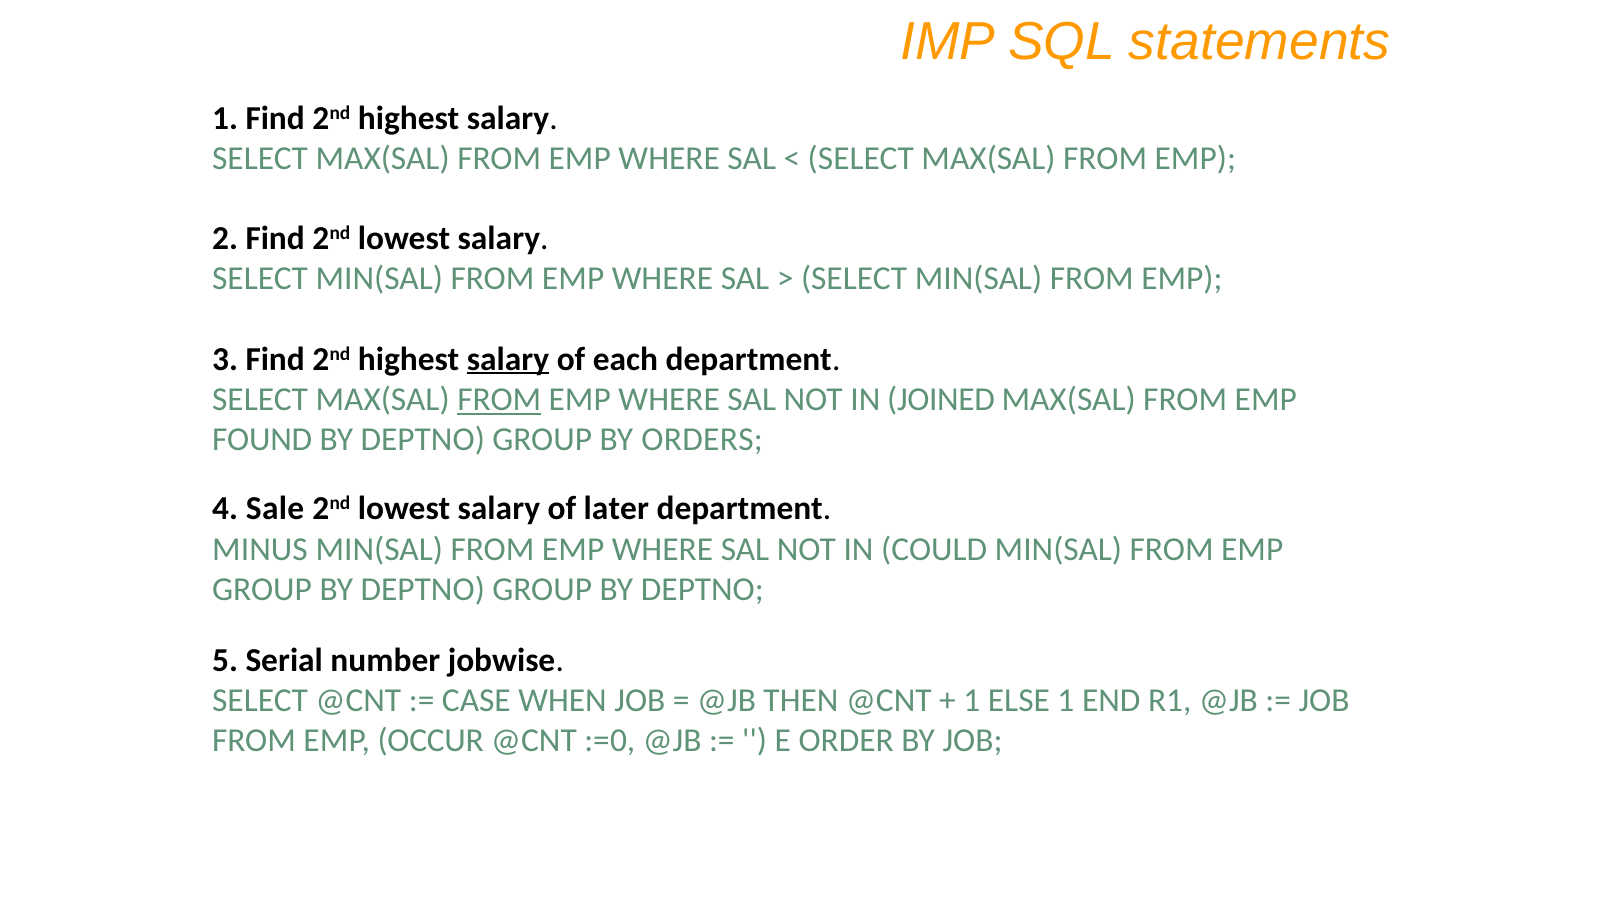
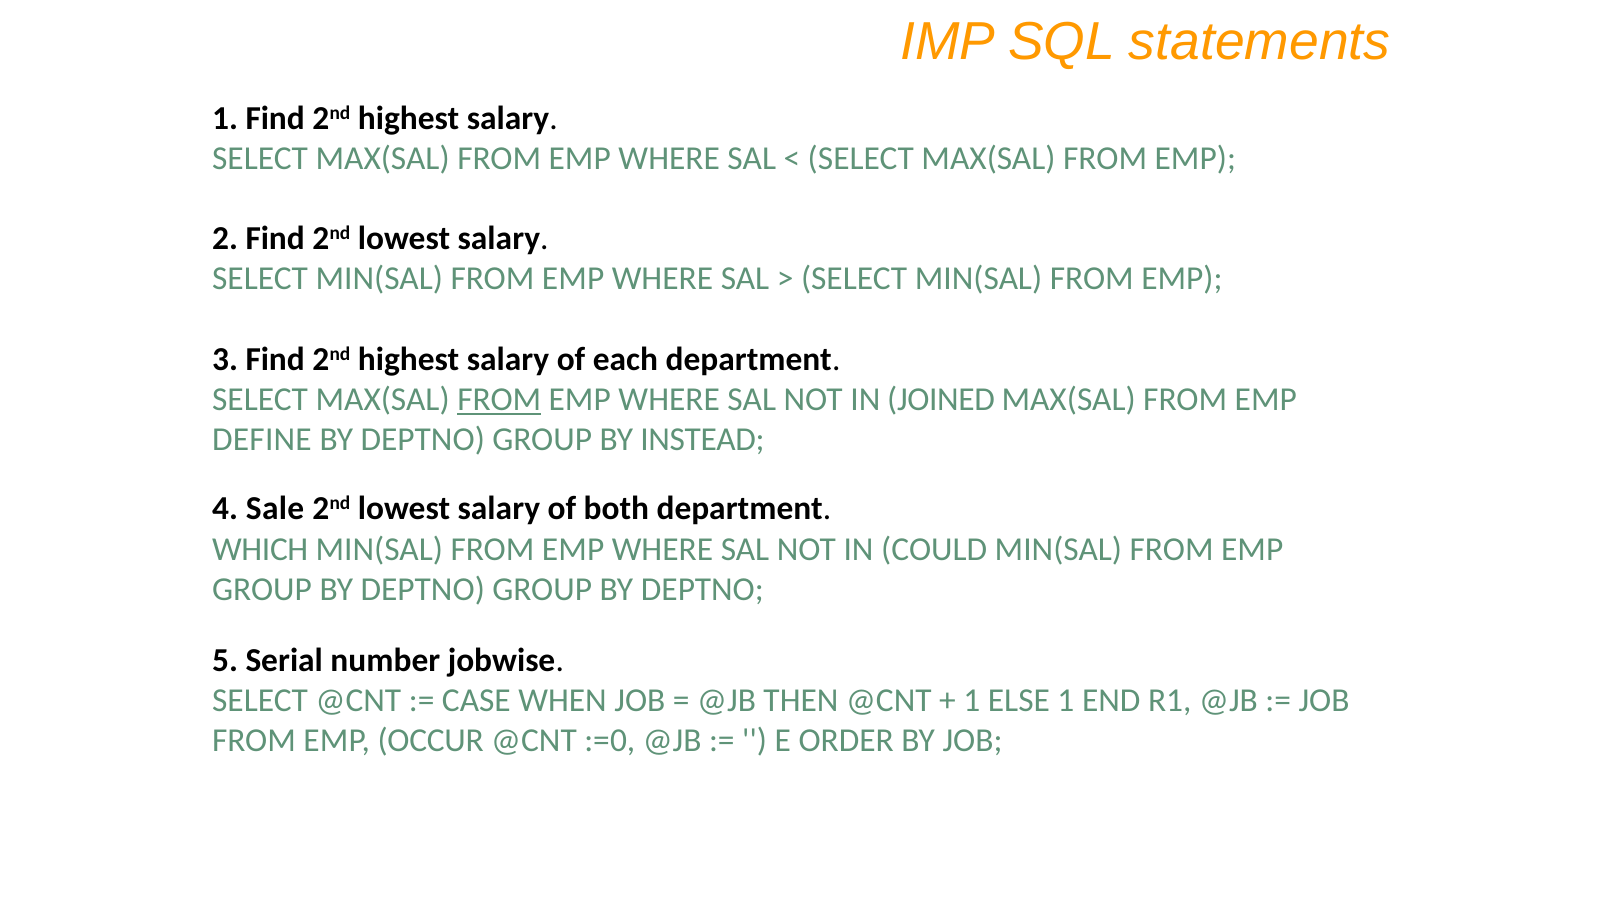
salary at (508, 359) underline: present -> none
FOUND: FOUND -> DEFINE
ORDERS: ORDERS -> INSTEAD
later: later -> both
MINUS: MINUS -> WHICH
